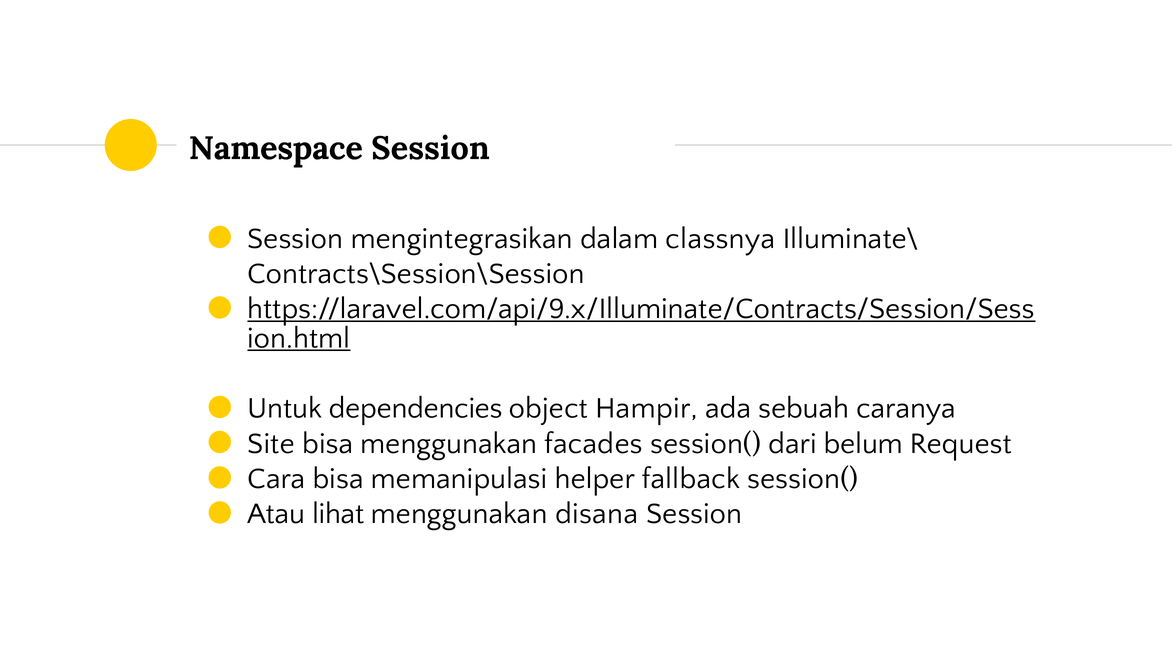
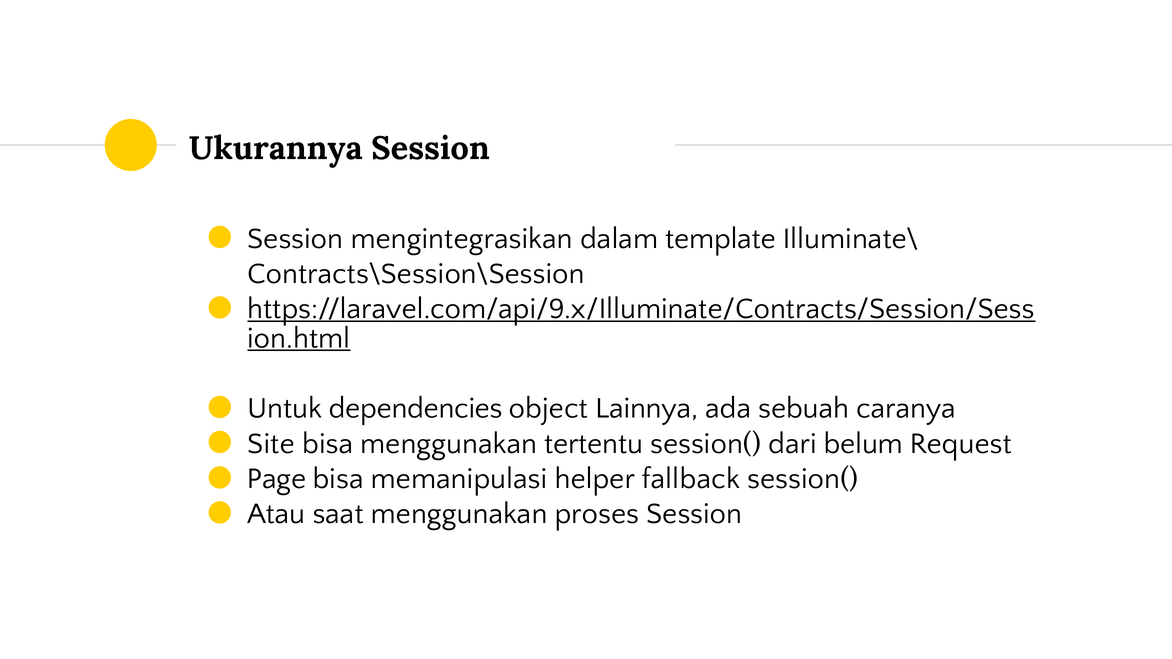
Namespace: Namespace -> Ukurannya
classnya: classnya -> template
Hampir: Hampir -> Lainnya
facades: facades -> tertentu
Cara: Cara -> Page
lihat: lihat -> saat
disana: disana -> proses
